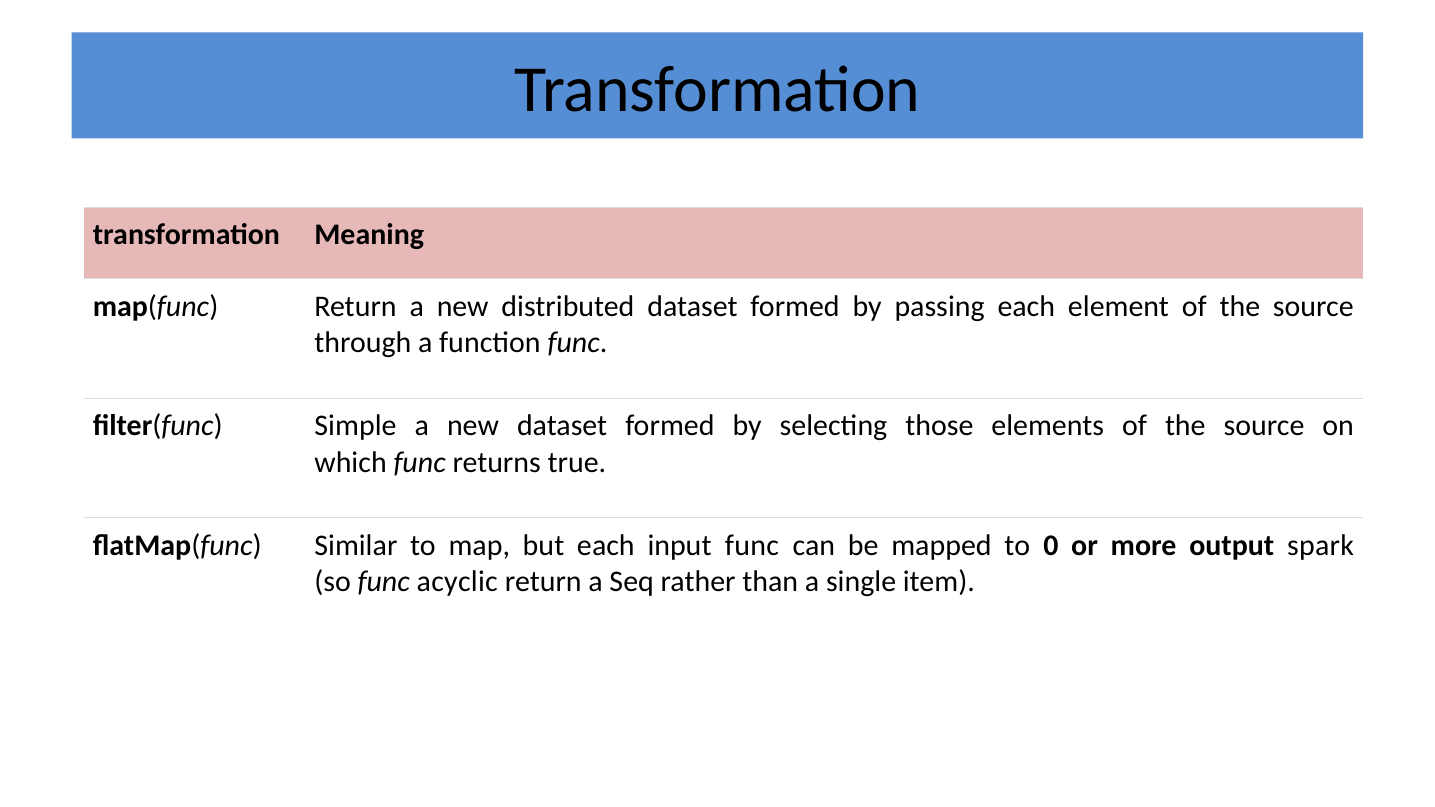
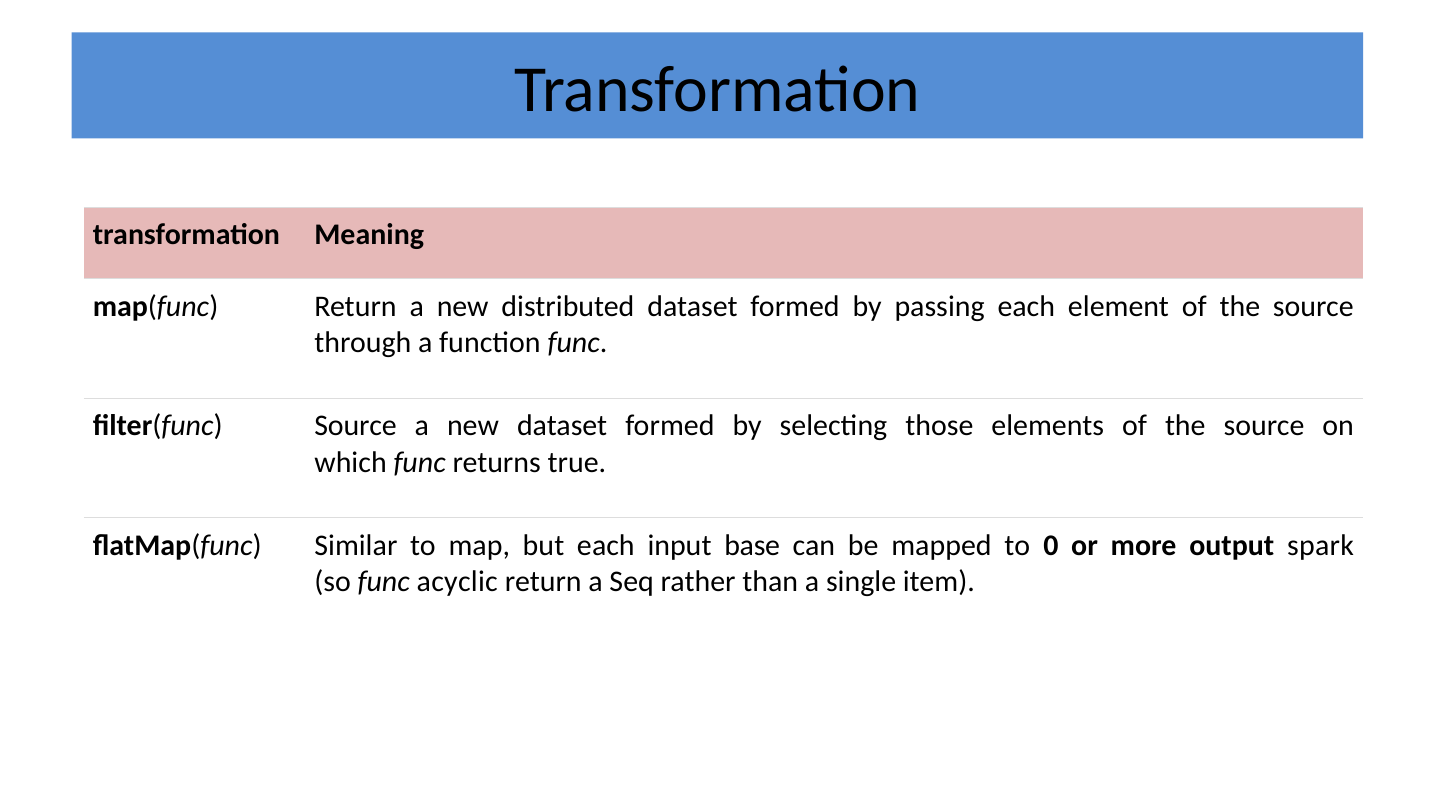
filter(func Simple: Simple -> Source
input func: func -> base
